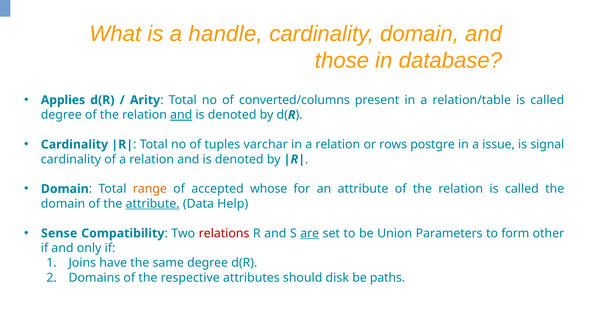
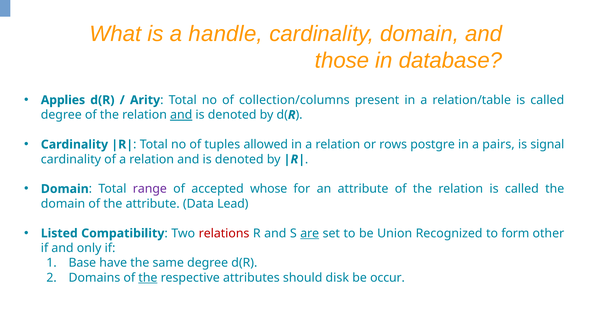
converted/columns: converted/columns -> collection/columns
varchar: varchar -> allowed
issue: issue -> pairs
range colour: orange -> purple
attribute at (153, 204) underline: present -> none
Help: Help -> Lead
Sense: Sense -> Listed
Parameters: Parameters -> Recognized
Joins: Joins -> Base
the at (148, 278) underline: none -> present
paths: paths -> occur
